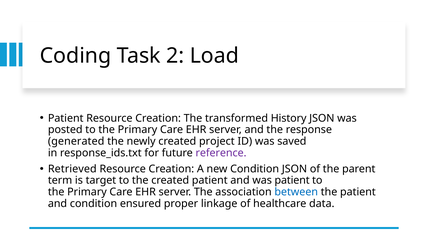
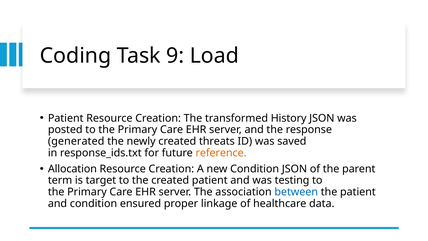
2: 2 -> 9
project: project -> threats
reference colour: purple -> orange
Retrieved: Retrieved -> Allocation
was patient: patient -> testing
